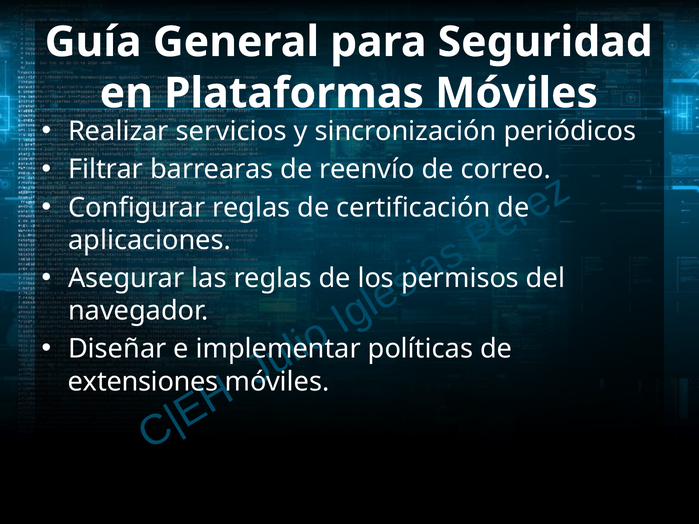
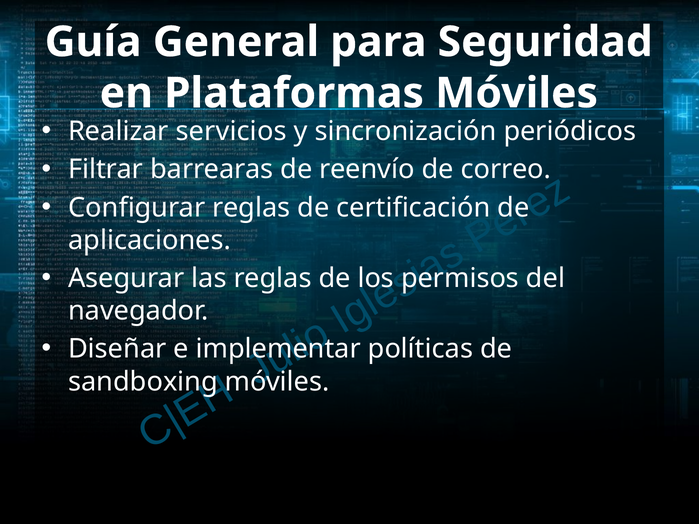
extensiones: extensiones -> sandboxing
